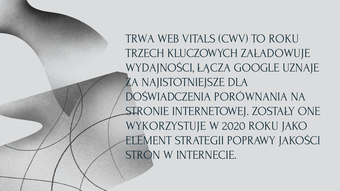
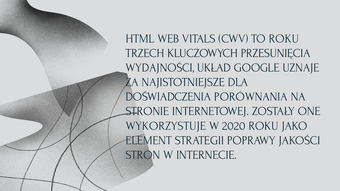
TRWA: TRWA -> HTML
ZAŁADOWUJE: ZAŁADOWUJE -> PRZESUNIĘCIA
ŁĄCZA: ŁĄCZA -> UKŁAD
